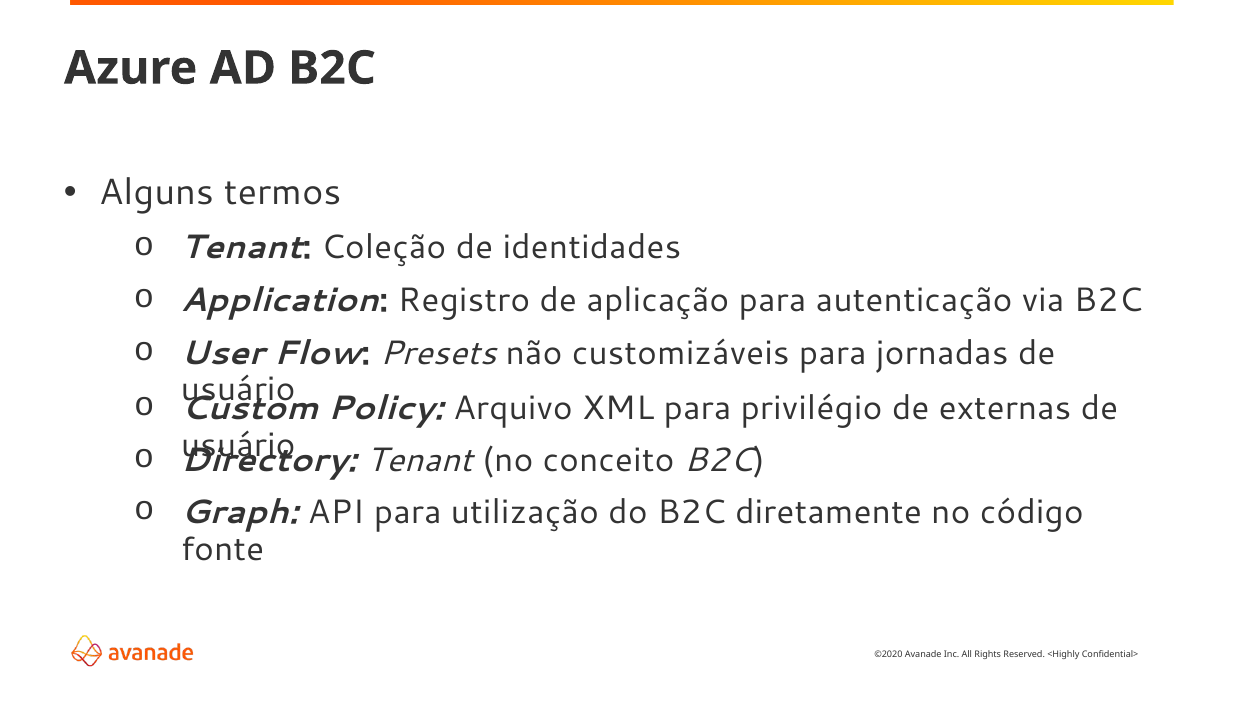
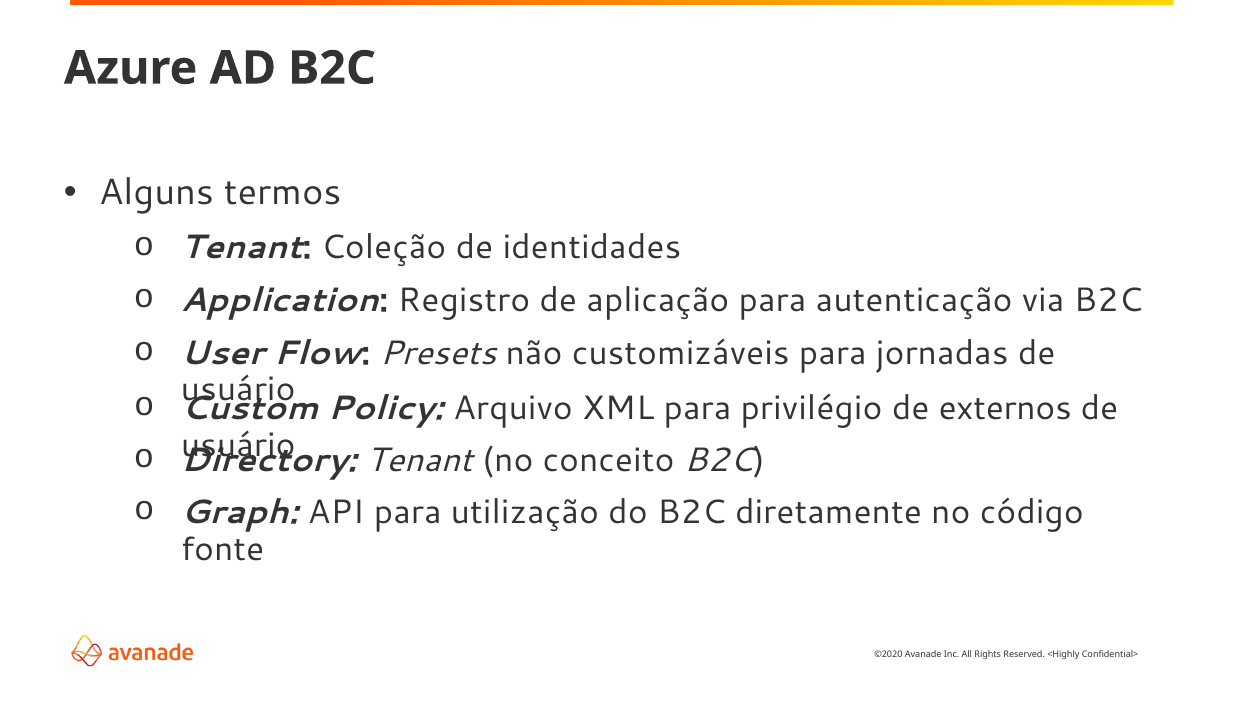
externas: externas -> externos
